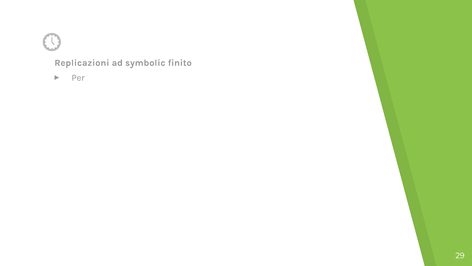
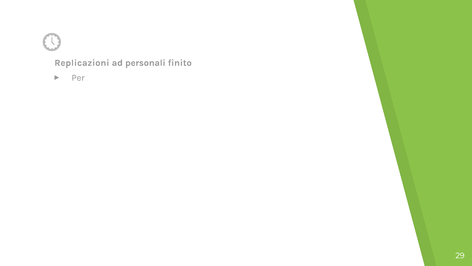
symbolic: symbolic -> personali
